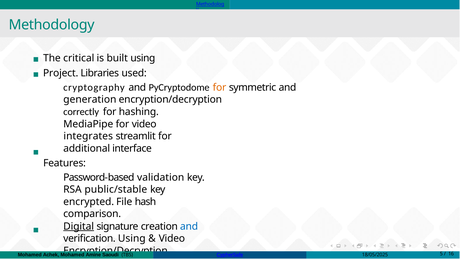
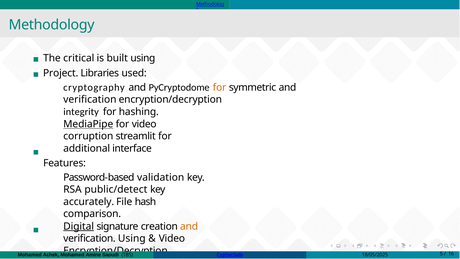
generation at (90, 100): generation -> verification
correctly: correctly -> integrity
MediaPipe underline: none -> present
integrates: integrates -> corruption
public/stable: public/stable -> public/detect
encrypted: encrypted -> accurately
and at (189, 226) colour: blue -> orange
